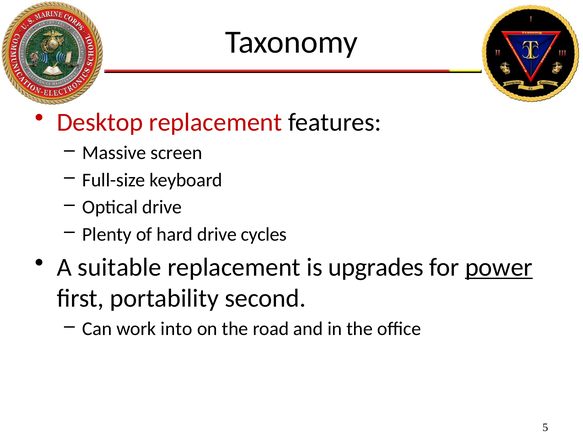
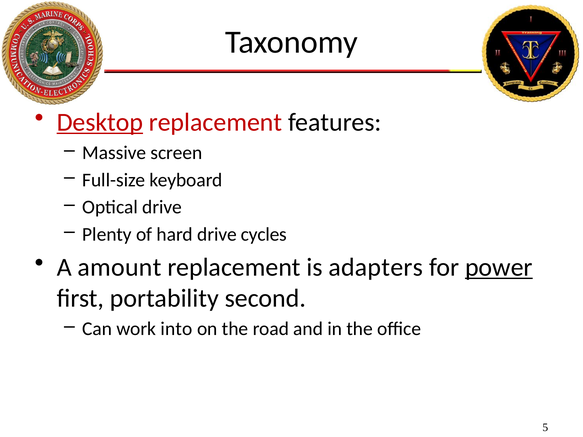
Desktop underline: none -> present
suitable: suitable -> amount
upgrades: upgrades -> adapters
